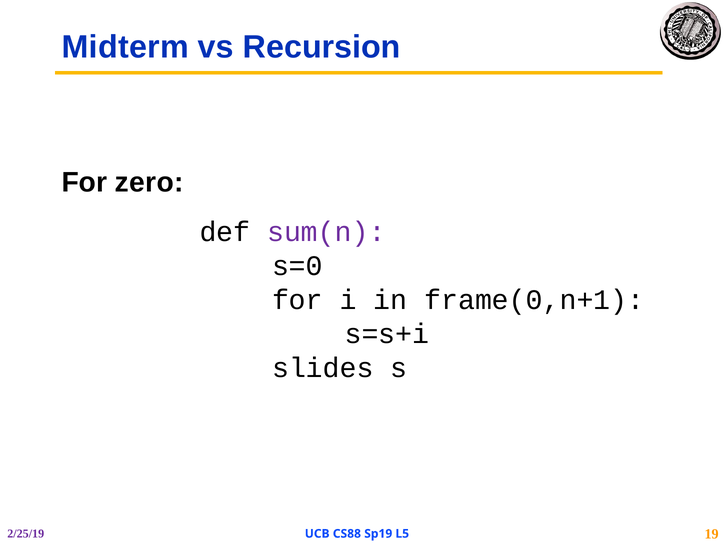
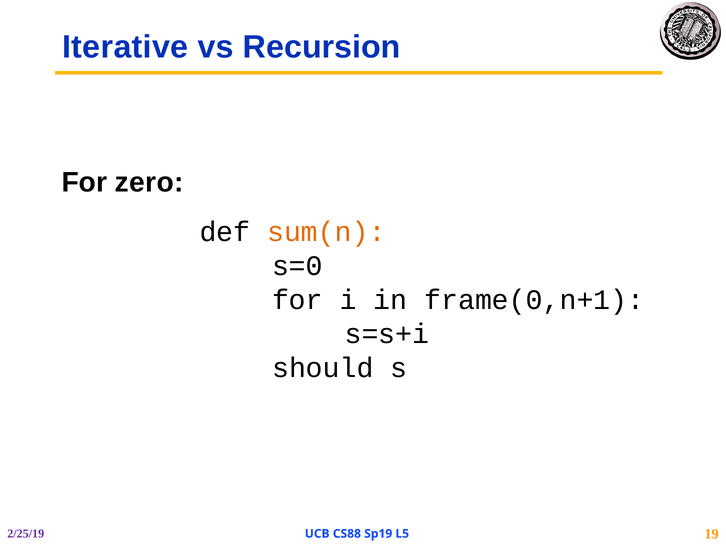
Midterm: Midterm -> Iterative
sum(n colour: purple -> orange
slides: slides -> should
